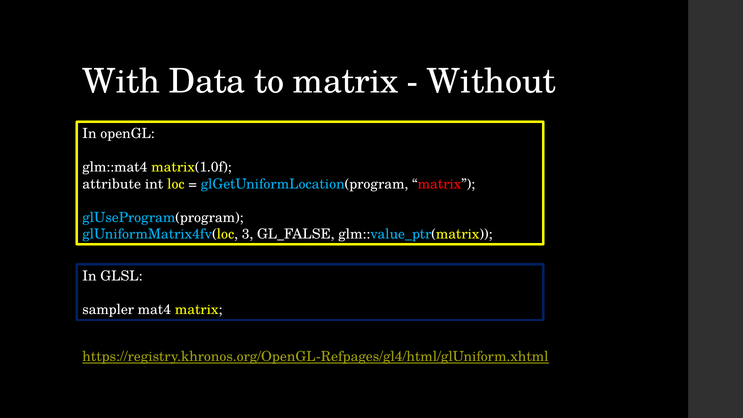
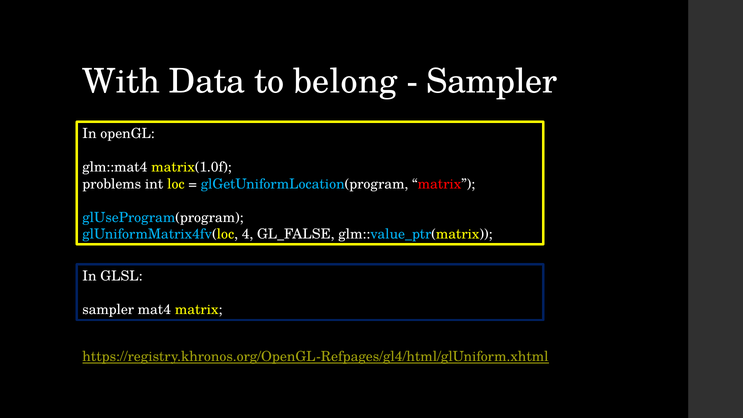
to matrix: matrix -> belong
Without at (492, 82): Without -> Sampler
attribute: attribute -> problems
3: 3 -> 4
